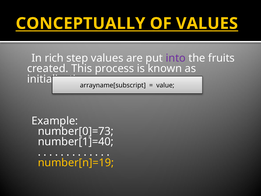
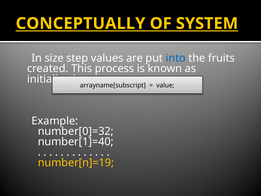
OF VALUES: VALUES -> SYSTEM
rich: rich -> size
into colour: purple -> blue
number[0]=73: number[0]=73 -> number[0]=32
